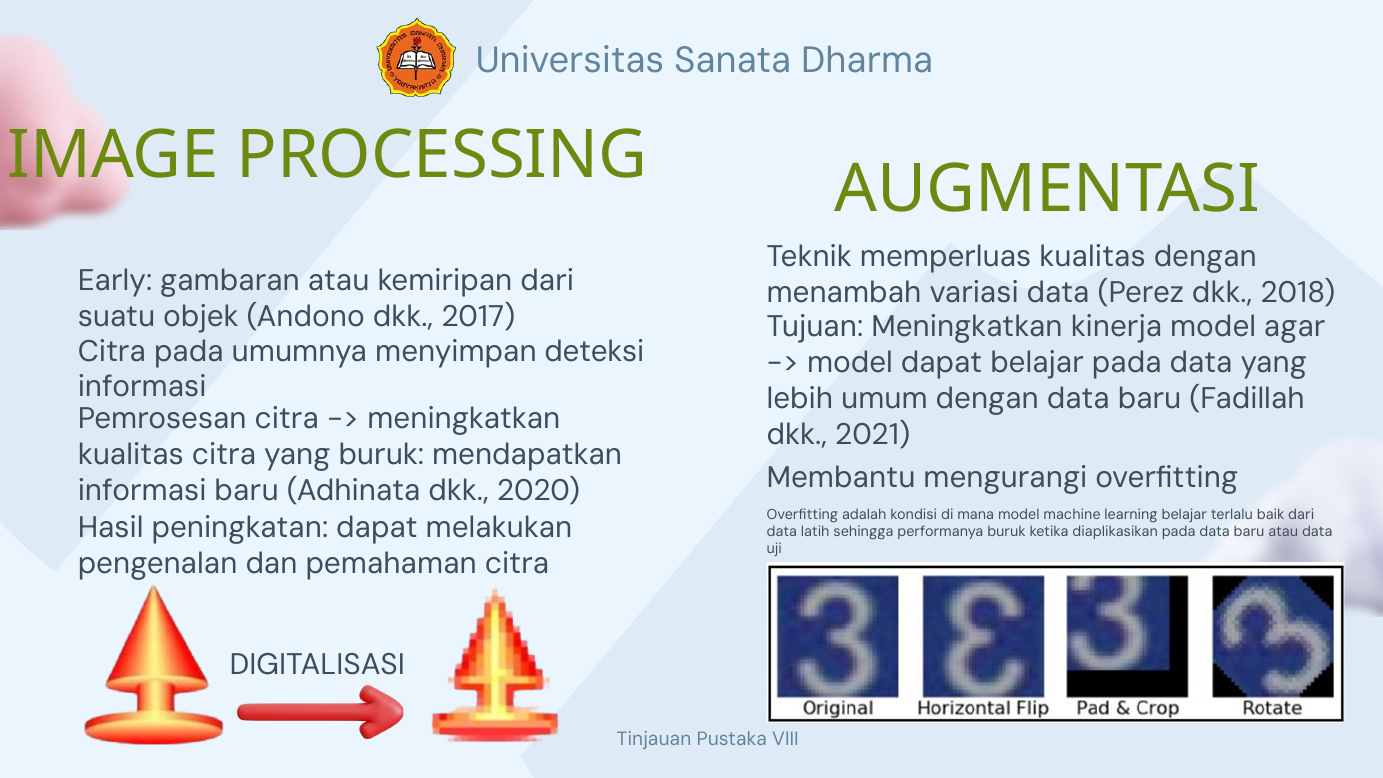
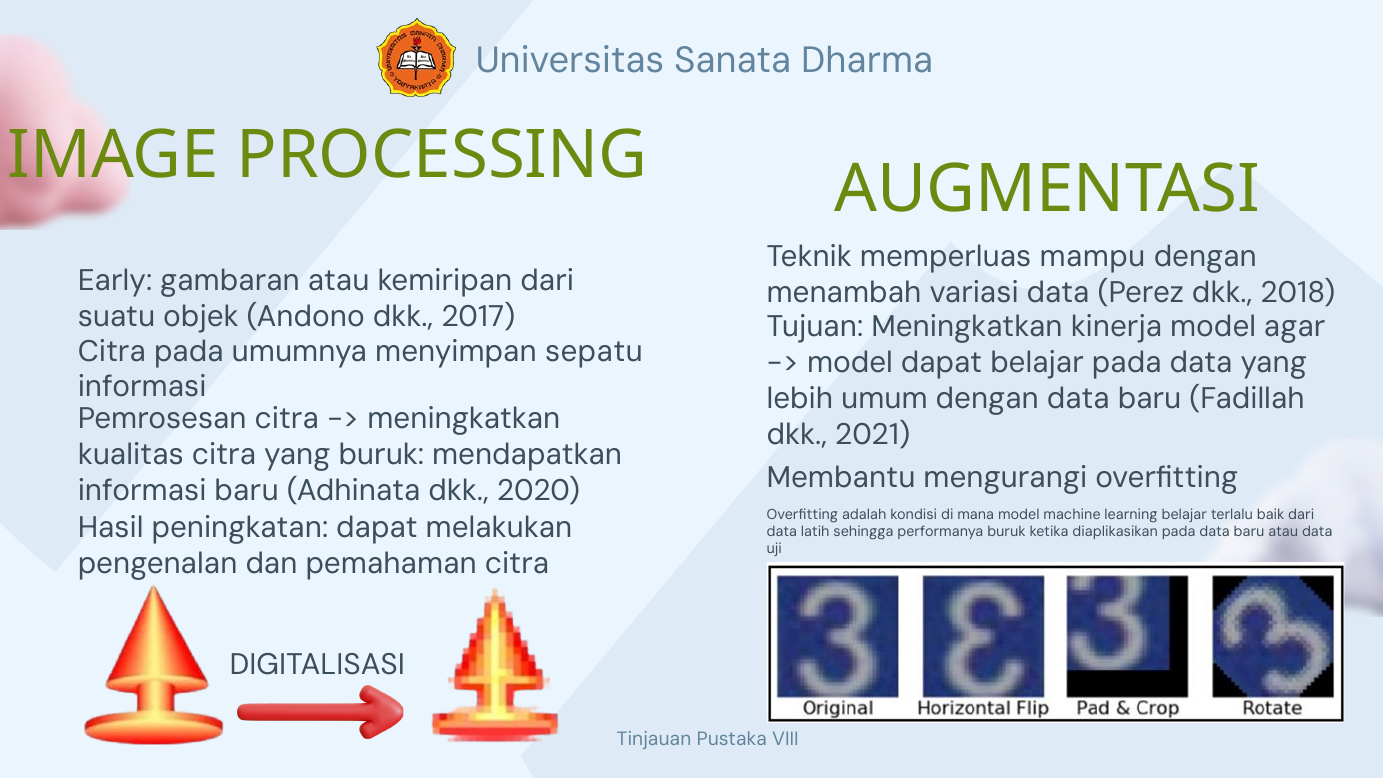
memperluas kualitas: kualitas -> mampu
deteksi: deteksi -> sepatu
